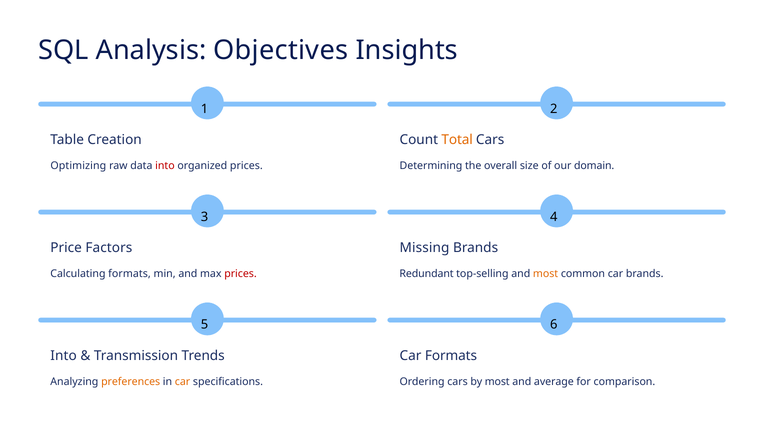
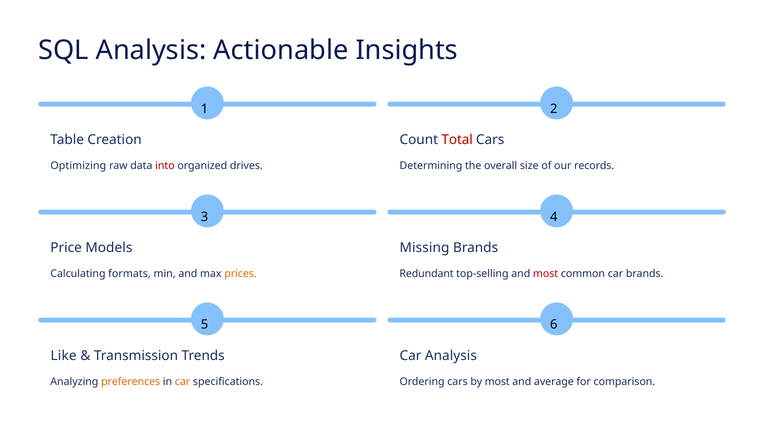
Objectives: Objectives -> Actionable
Total colour: orange -> red
organized prices: prices -> drives
domain: domain -> records
Factors: Factors -> Models
prices at (241, 273) colour: red -> orange
most at (546, 273) colour: orange -> red
Into at (64, 356): Into -> Like
Car Formats: Formats -> Analysis
